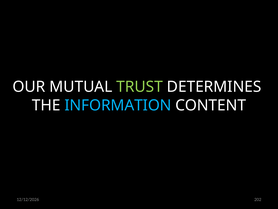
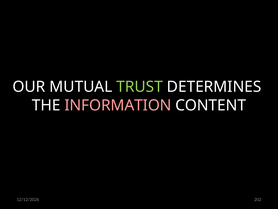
INFORMATION colour: light blue -> pink
